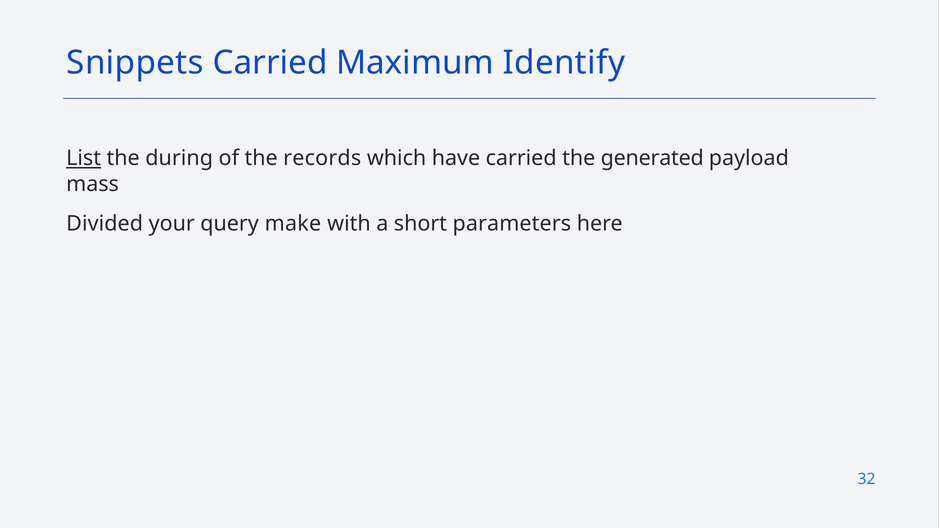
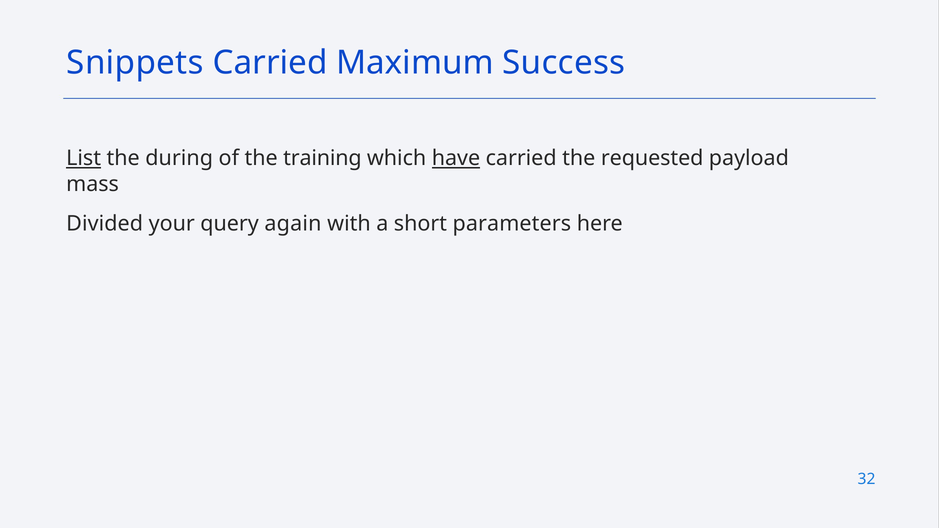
Identify: Identify -> Success
records: records -> training
have underline: none -> present
generated: generated -> requested
make: make -> again
